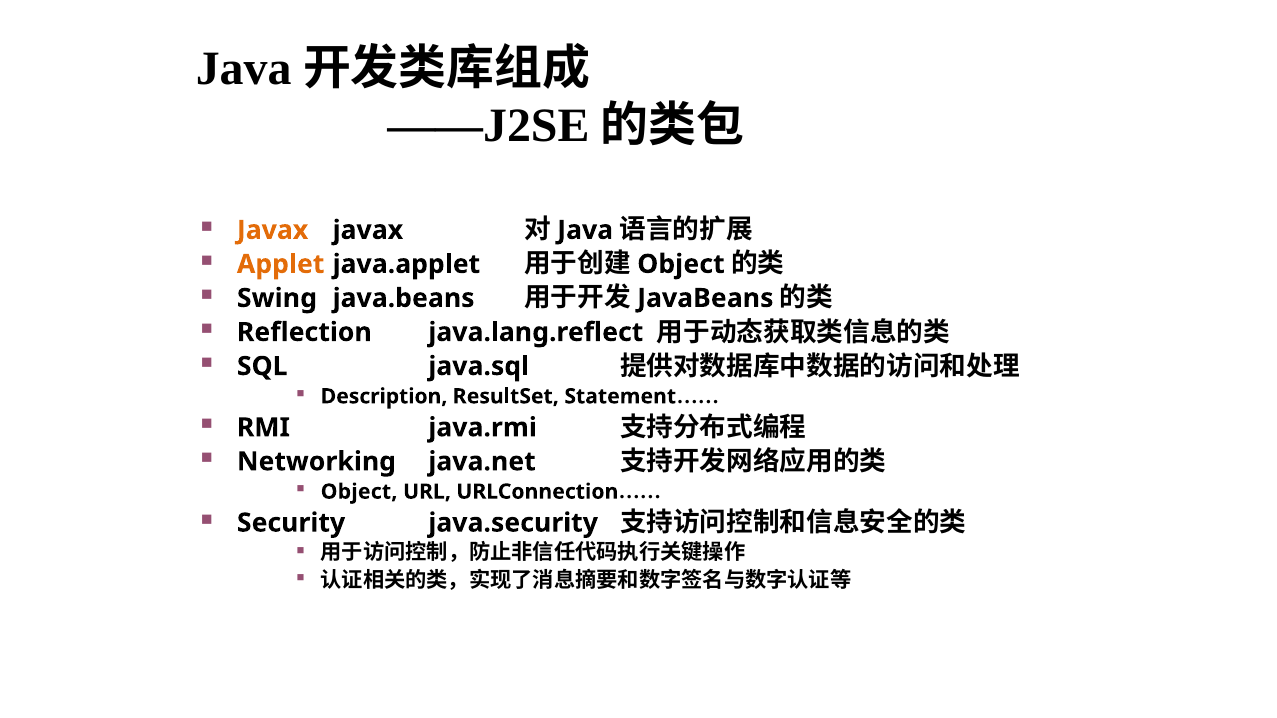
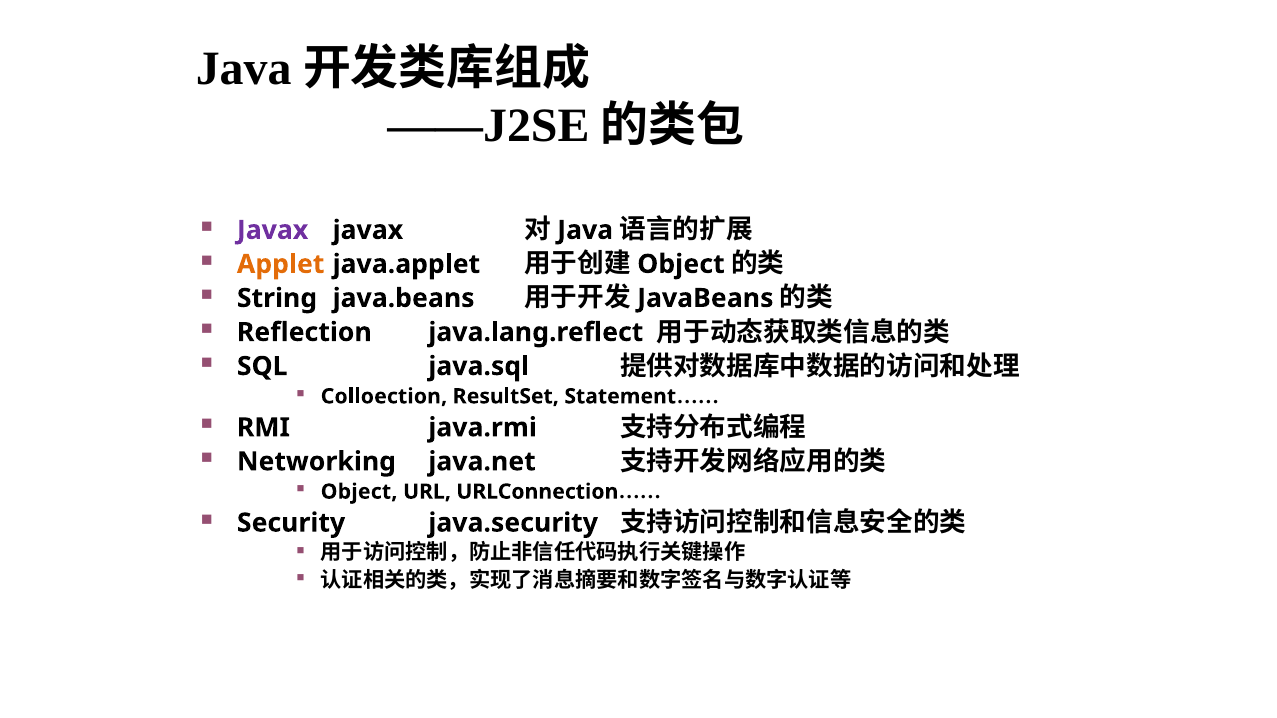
Javax at (273, 230) colour: orange -> purple
Swing: Swing -> String
Description: Description -> Colloection
